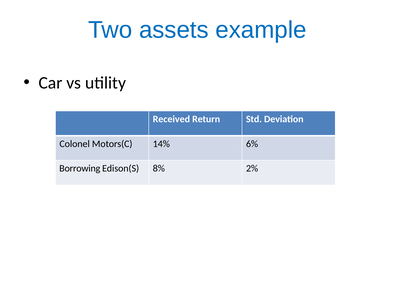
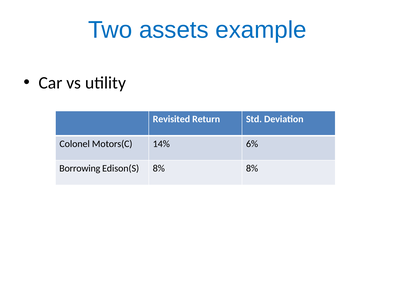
Received: Received -> Revisited
8% 2%: 2% -> 8%
